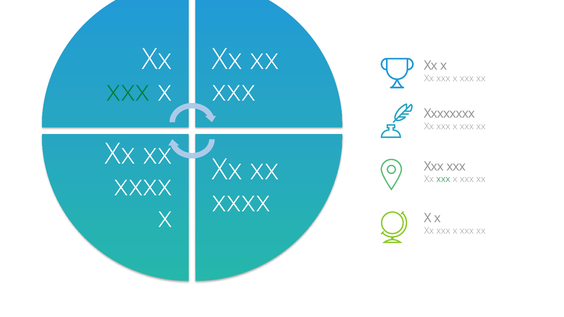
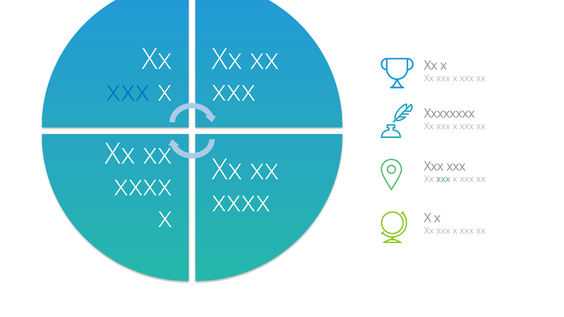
xxx at (128, 91) colour: green -> blue
